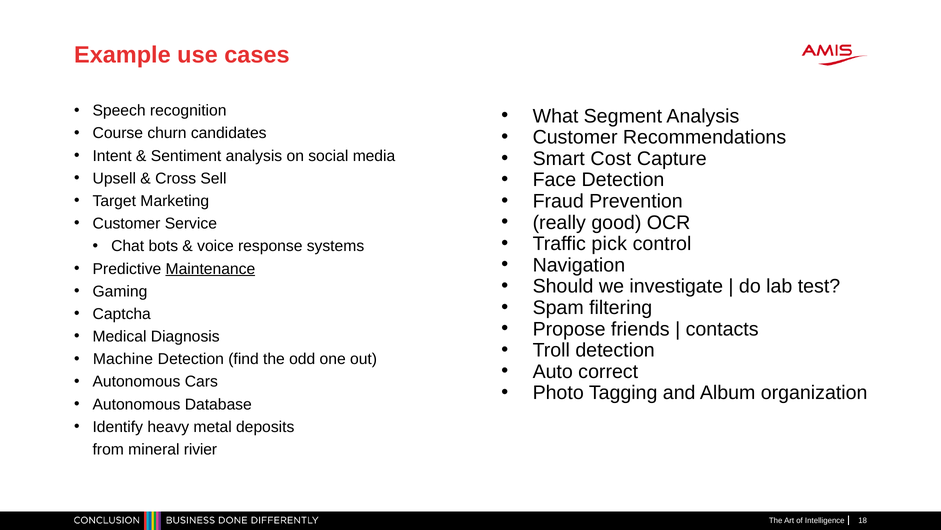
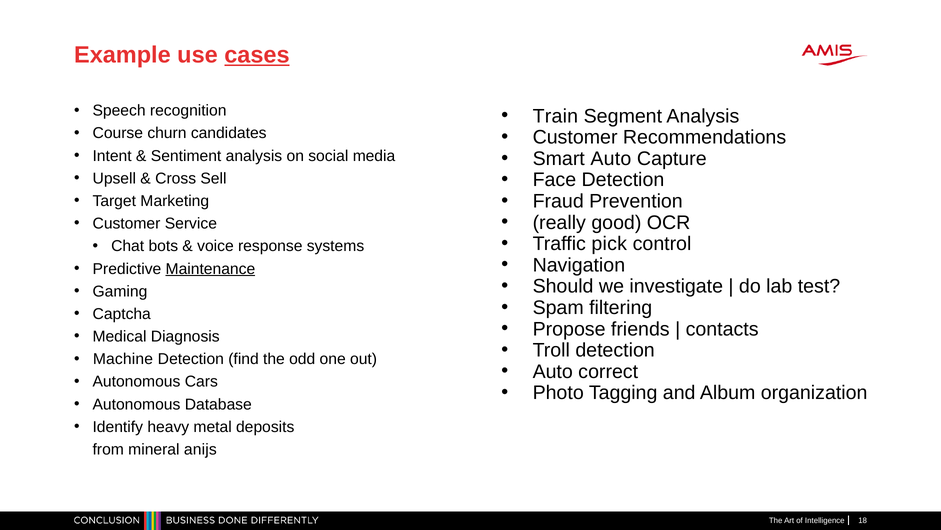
cases underline: none -> present
What: What -> Train
Smart Cost: Cost -> Auto
rivier: rivier -> anijs
